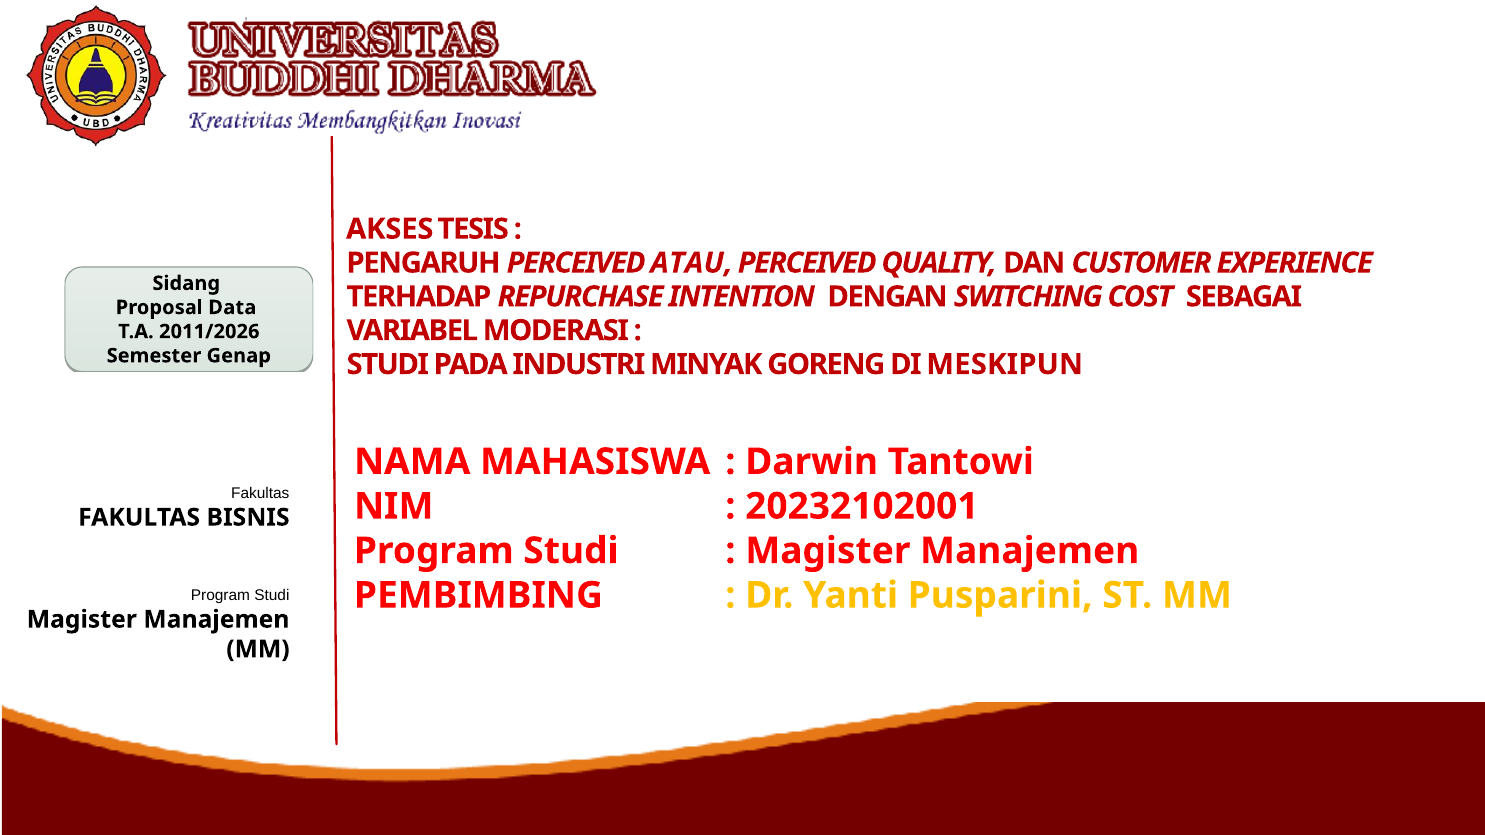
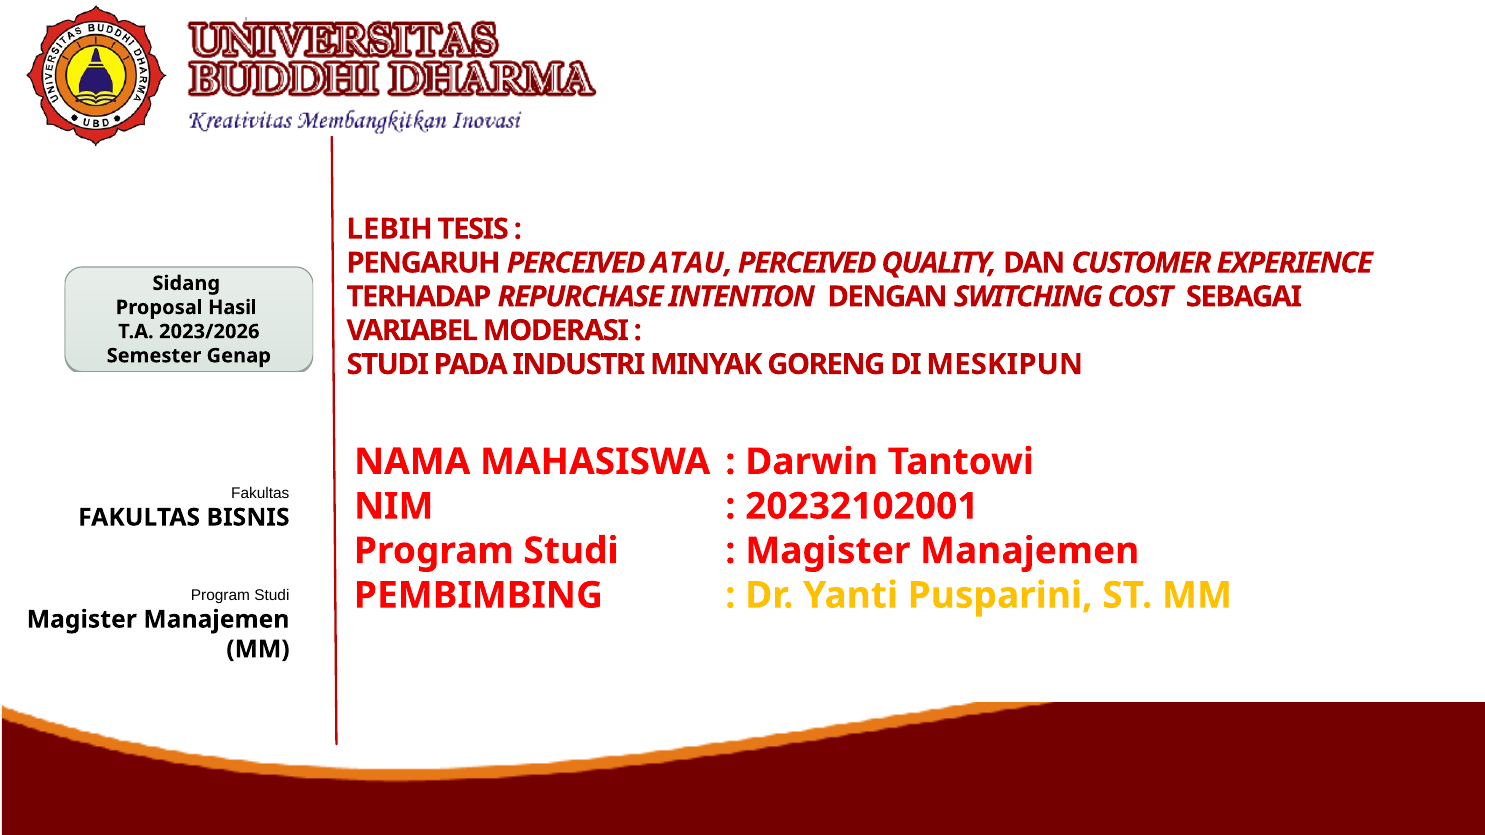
AKSES: AKSES -> LEBIH
Data: Data -> Hasil
2011/2026: 2011/2026 -> 2023/2026
